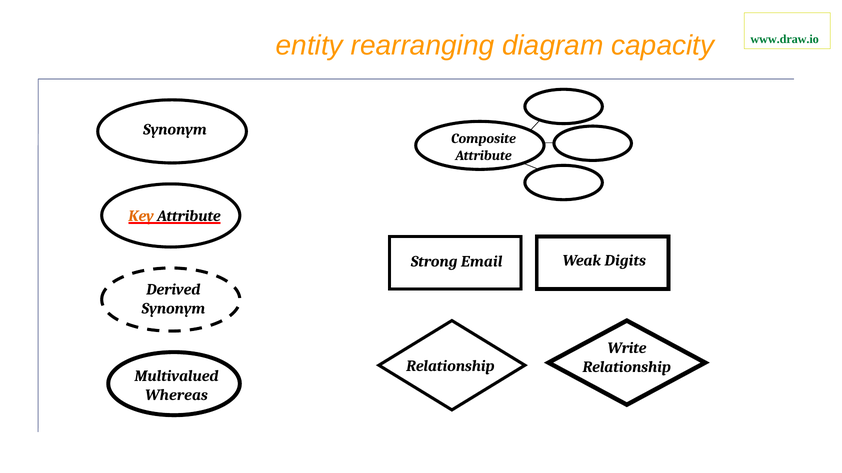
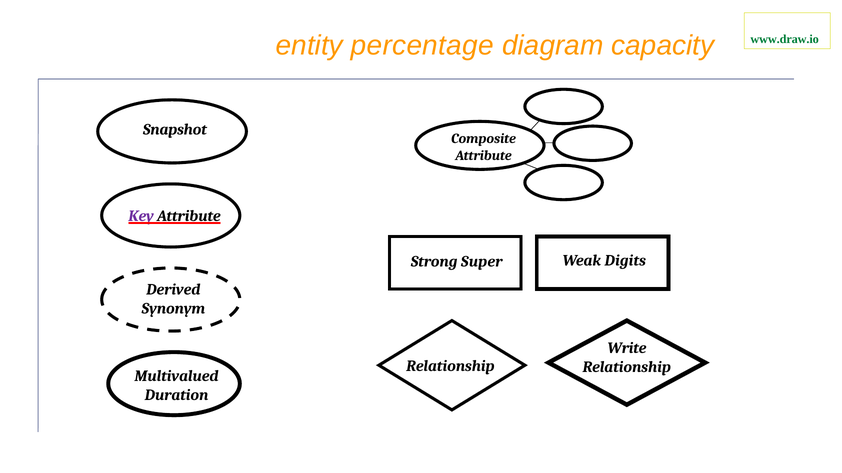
rearranging: rearranging -> percentage
Synonym at (175, 130): Synonym -> Snapshot
Key colour: orange -> purple
Email: Email -> Super
Whereas: Whereas -> Duration
